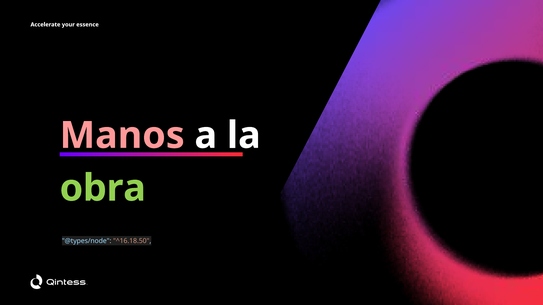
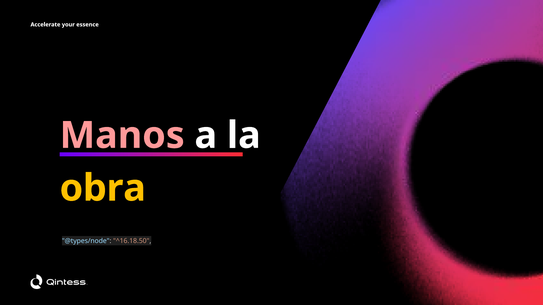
obra colour: light green -> yellow
